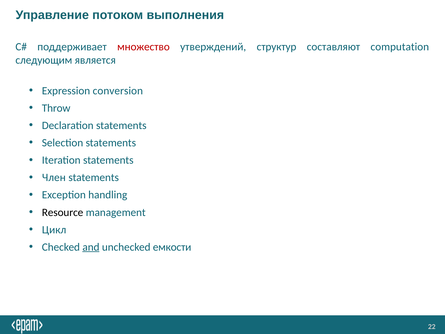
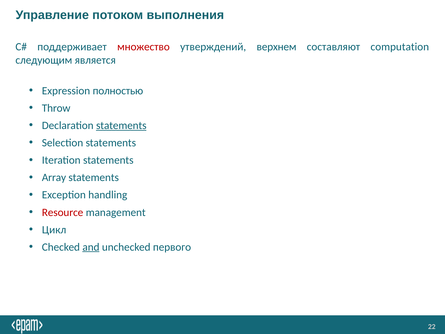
структур: структур -> верхнем
conversion: conversion -> полностью
statements at (121, 125) underline: none -> present
Член: Член -> Array
Resource colour: black -> red
емкости: емкости -> первого
